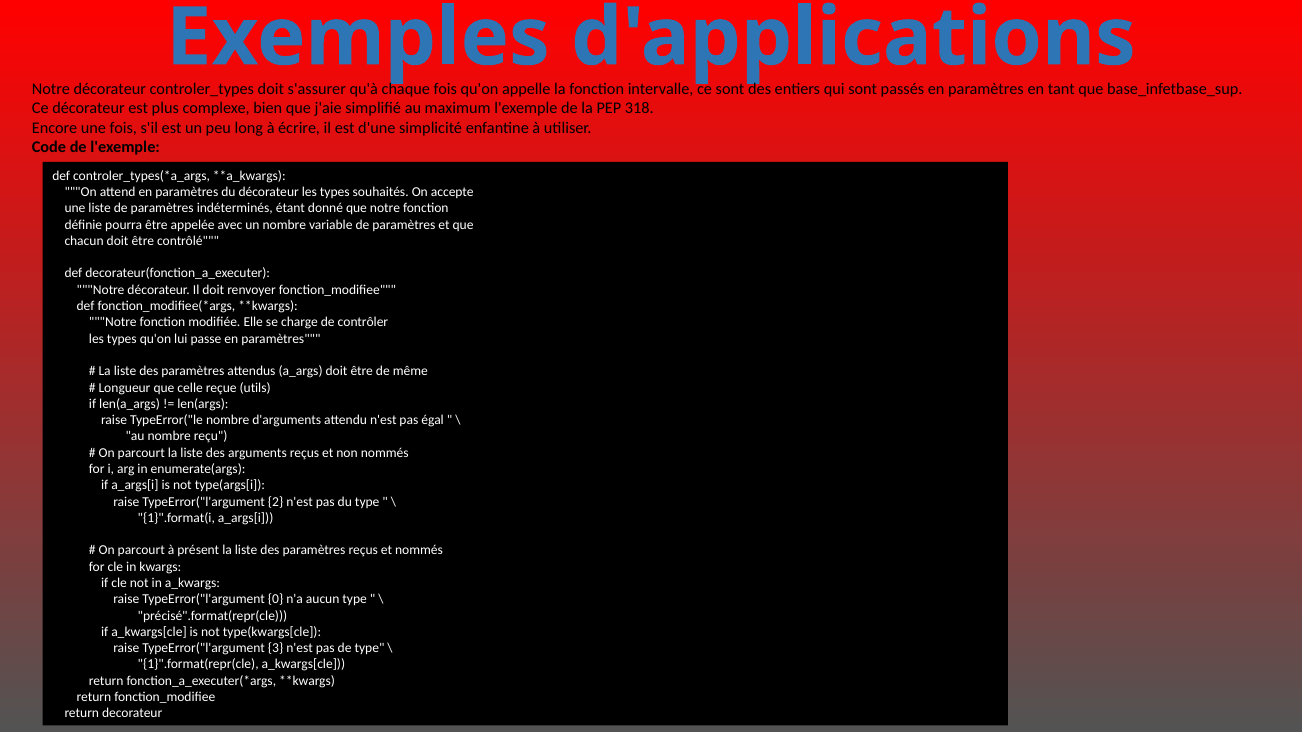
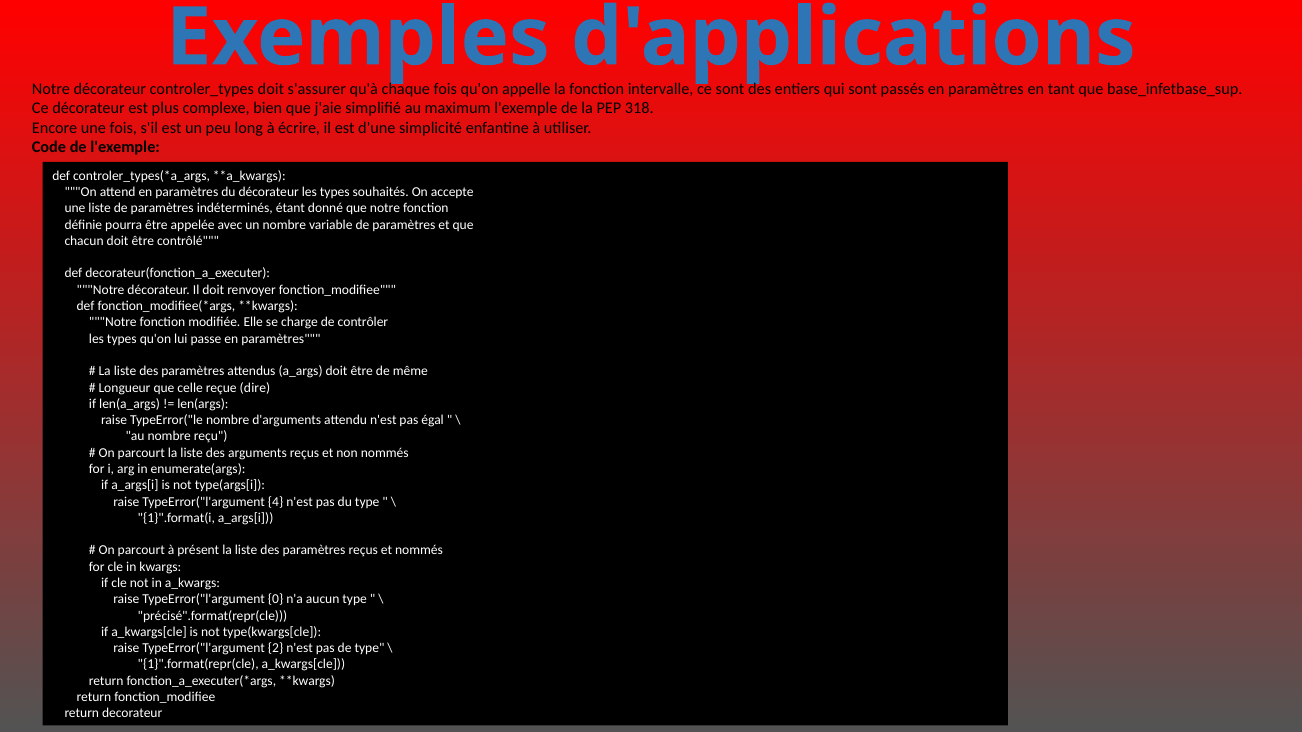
utils: utils -> dire
2: 2 -> 4
3: 3 -> 2
